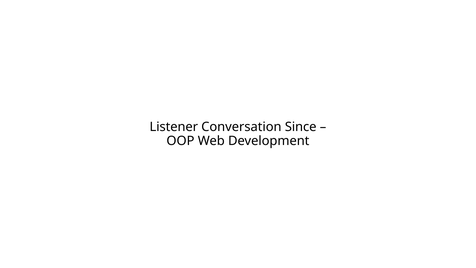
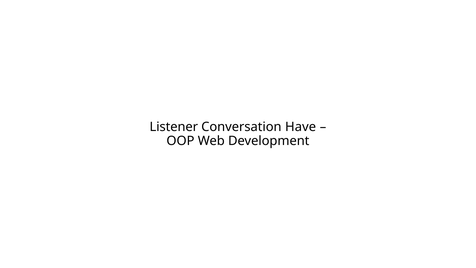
Since: Since -> Have
